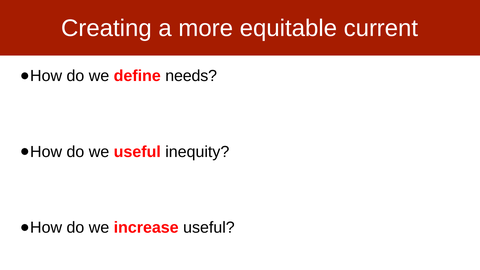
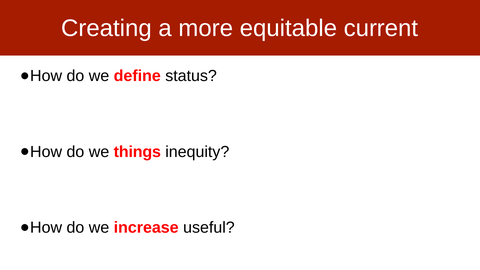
needs: needs -> status
we useful: useful -> things
